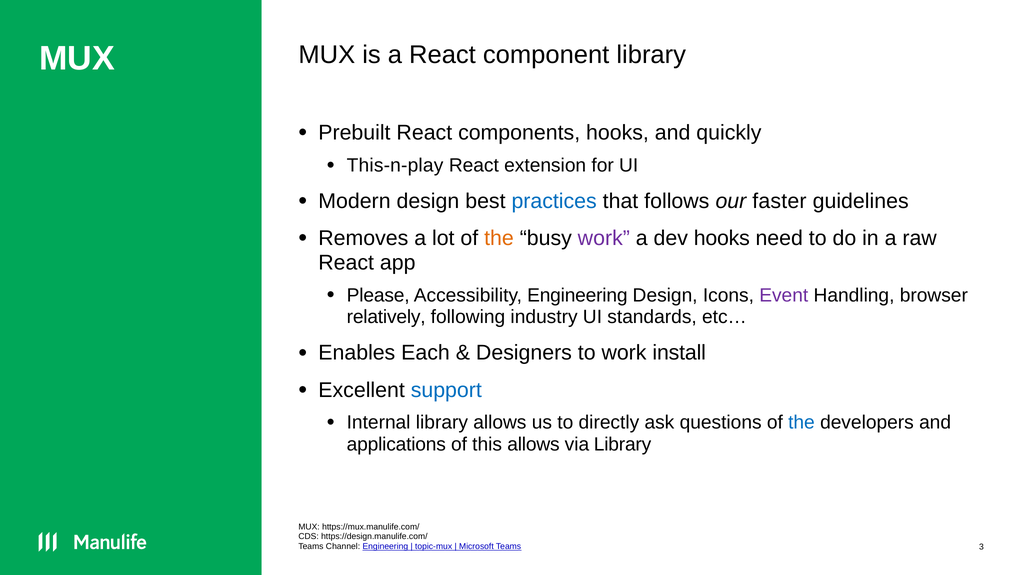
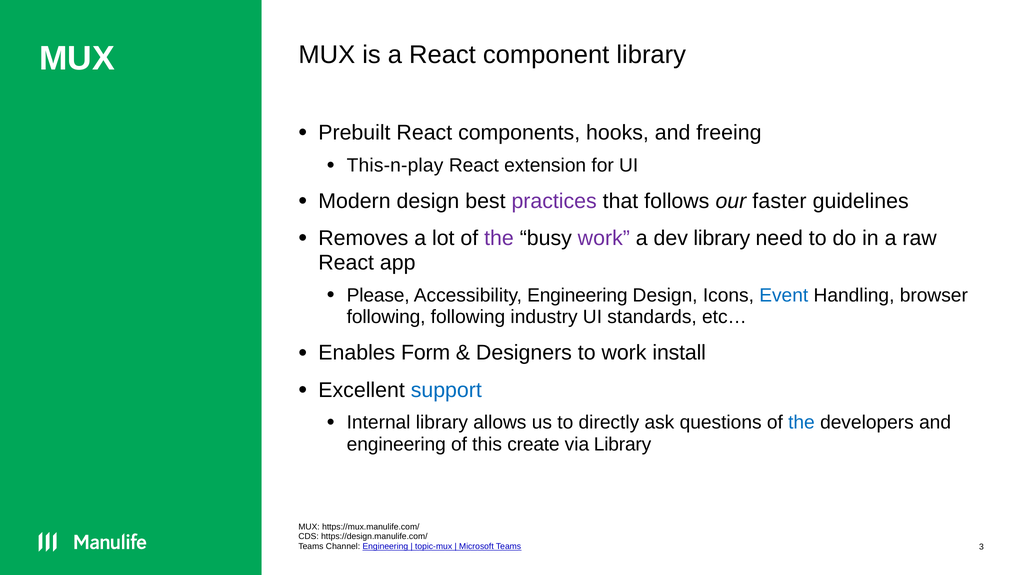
quickly: quickly -> freeing
practices colour: blue -> purple
the at (499, 238) colour: orange -> purple
dev hooks: hooks -> library
Event colour: purple -> blue
relatively at (386, 317): relatively -> following
Each: Each -> Form
applications at (396, 444): applications -> engineering
this allows: allows -> create
